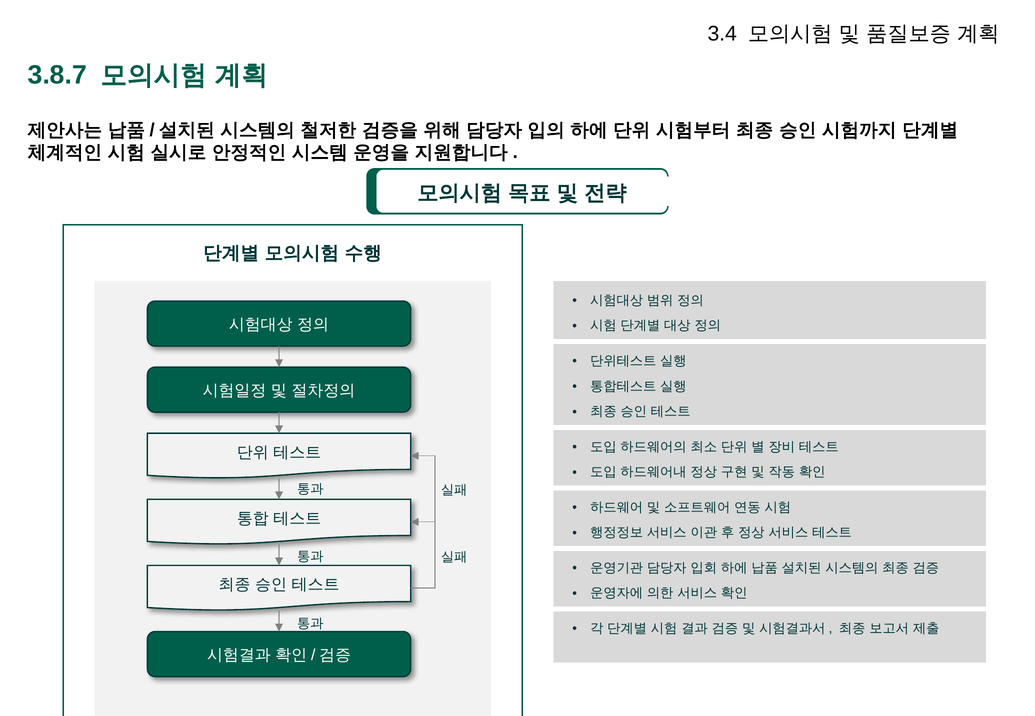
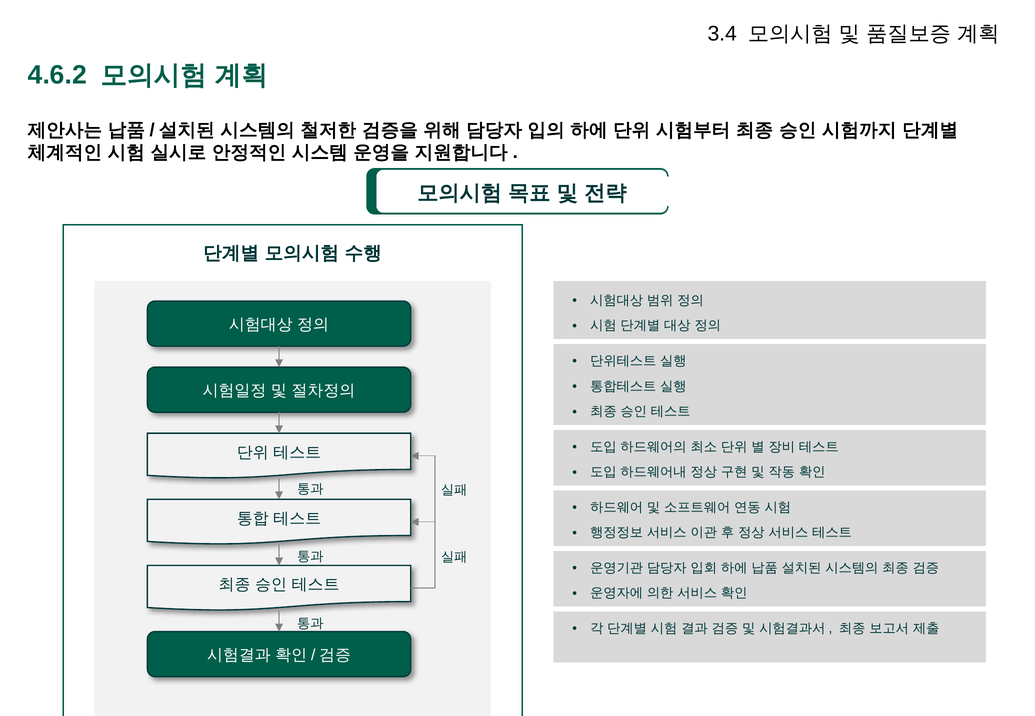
3.8.7: 3.8.7 -> 4.6.2
